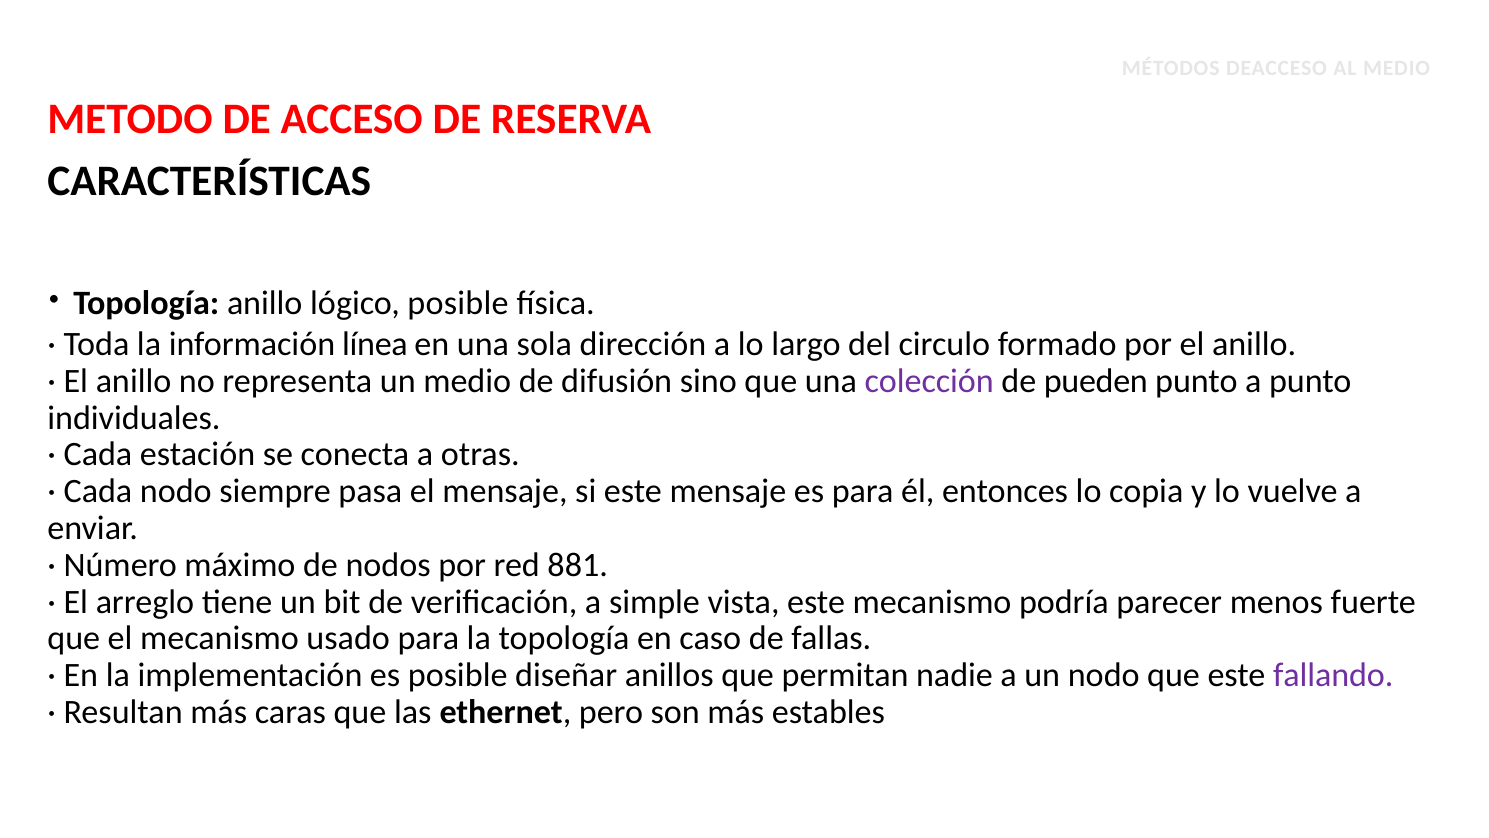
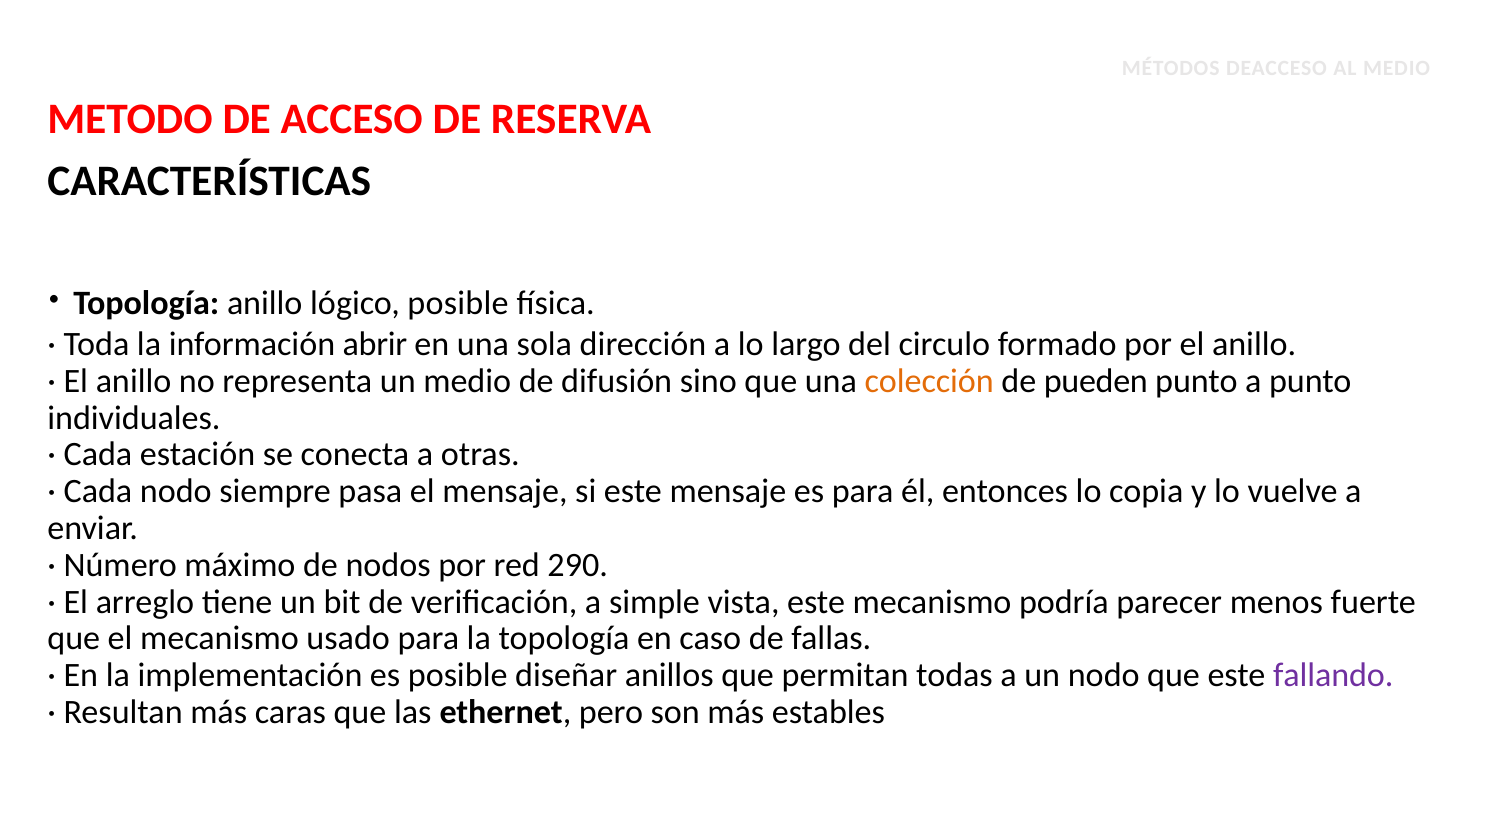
línea: línea -> abrir
colección colour: purple -> orange
881: 881 -> 290
nadie: nadie -> todas
